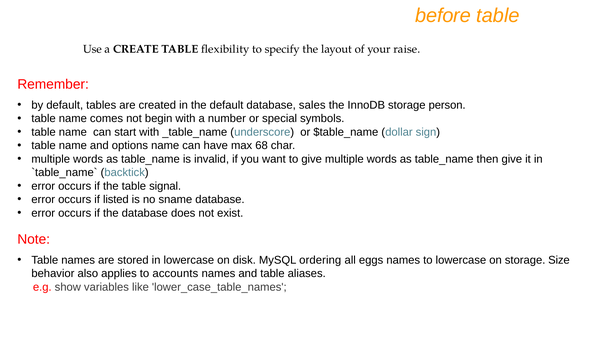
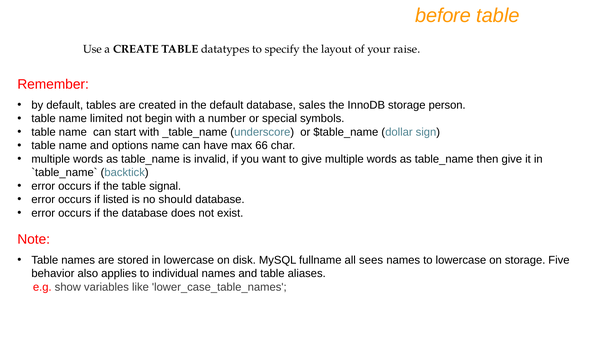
flexibility: flexibility -> datatypes
comes: comes -> limited
68: 68 -> 66
sname: sname -> should
ordering: ordering -> fullname
eggs: eggs -> sees
Size: Size -> Five
accounts: accounts -> individual
